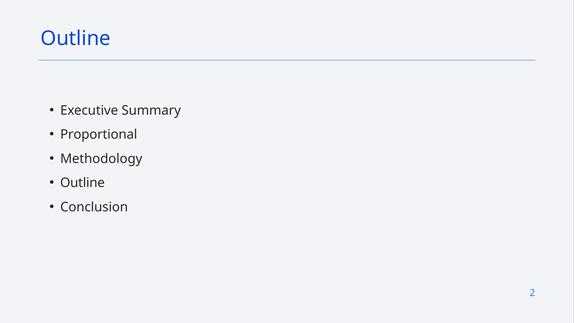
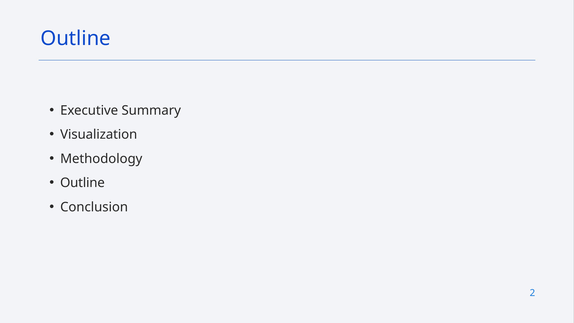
Proportional: Proportional -> Visualization
